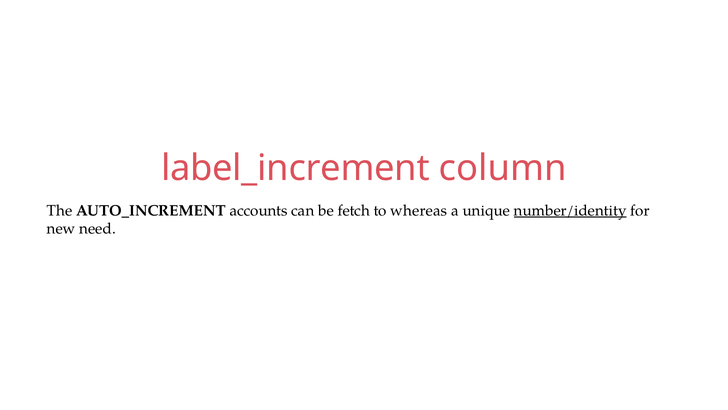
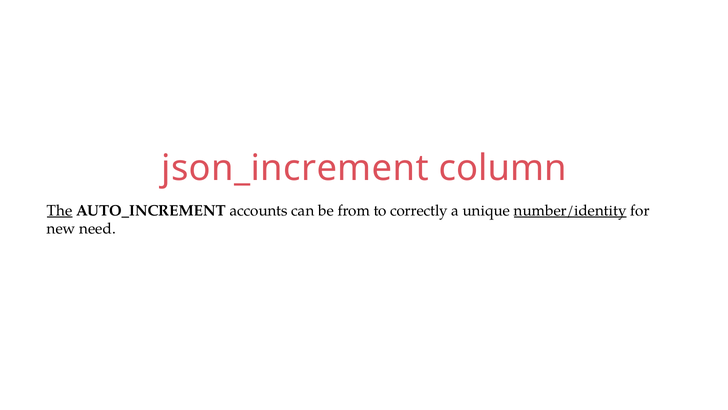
label_increment: label_increment -> json_increment
The underline: none -> present
fetch: fetch -> from
whereas: whereas -> correctly
